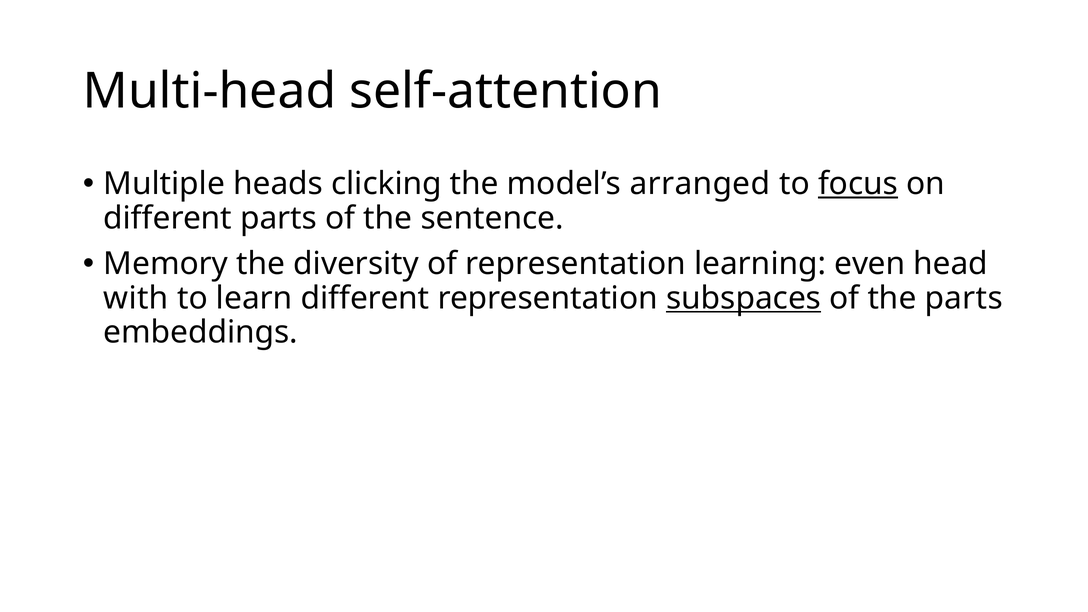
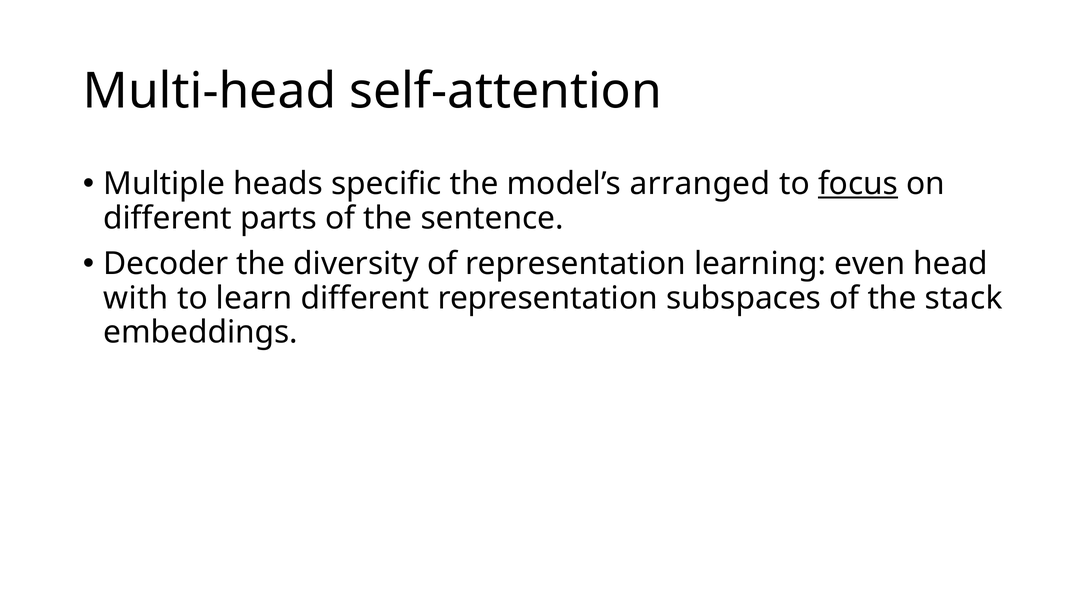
clicking: clicking -> specific
Memory: Memory -> Decoder
subspaces underline: present -> none
the parts: parts -> stack
